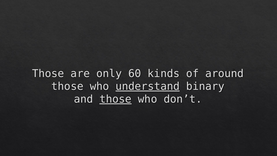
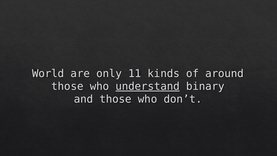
Those at (48, 73): Those -> World
60: 60 -> 11
those at (116, 99) underline: present -> none
